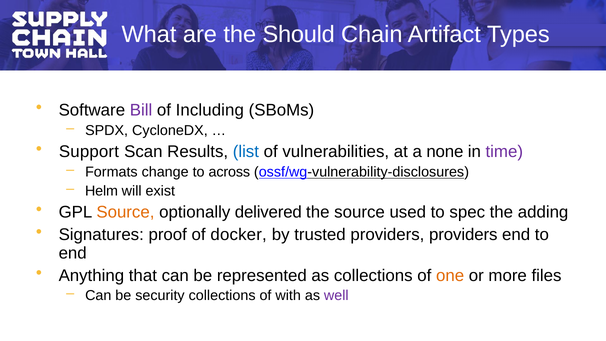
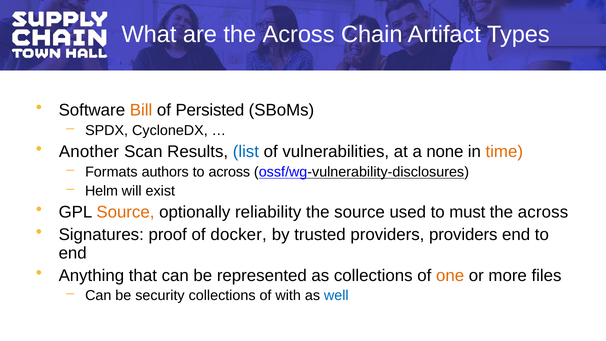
are the Should: Should -> Across
Bill colour: purple -> orange
Including: Including -> Persisted
Support: Support -> Another
time colour: purple -> orange
change: change -> authors
delivered: delivered -> reliability
spec: spec -> must
adding at (543, 212): adding -> across
well colour: purple -> blue
